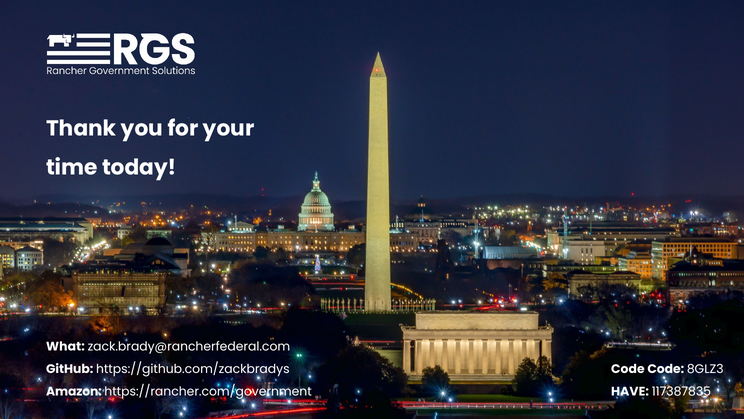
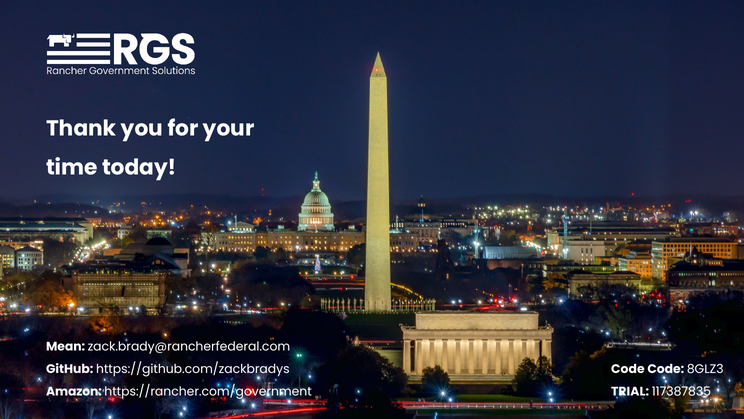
What: What -> Mean
HAVE: HAVE -> TRIAL
